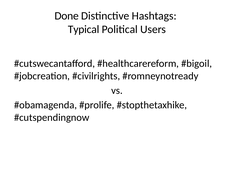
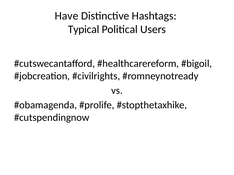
Done: Done -> Have
